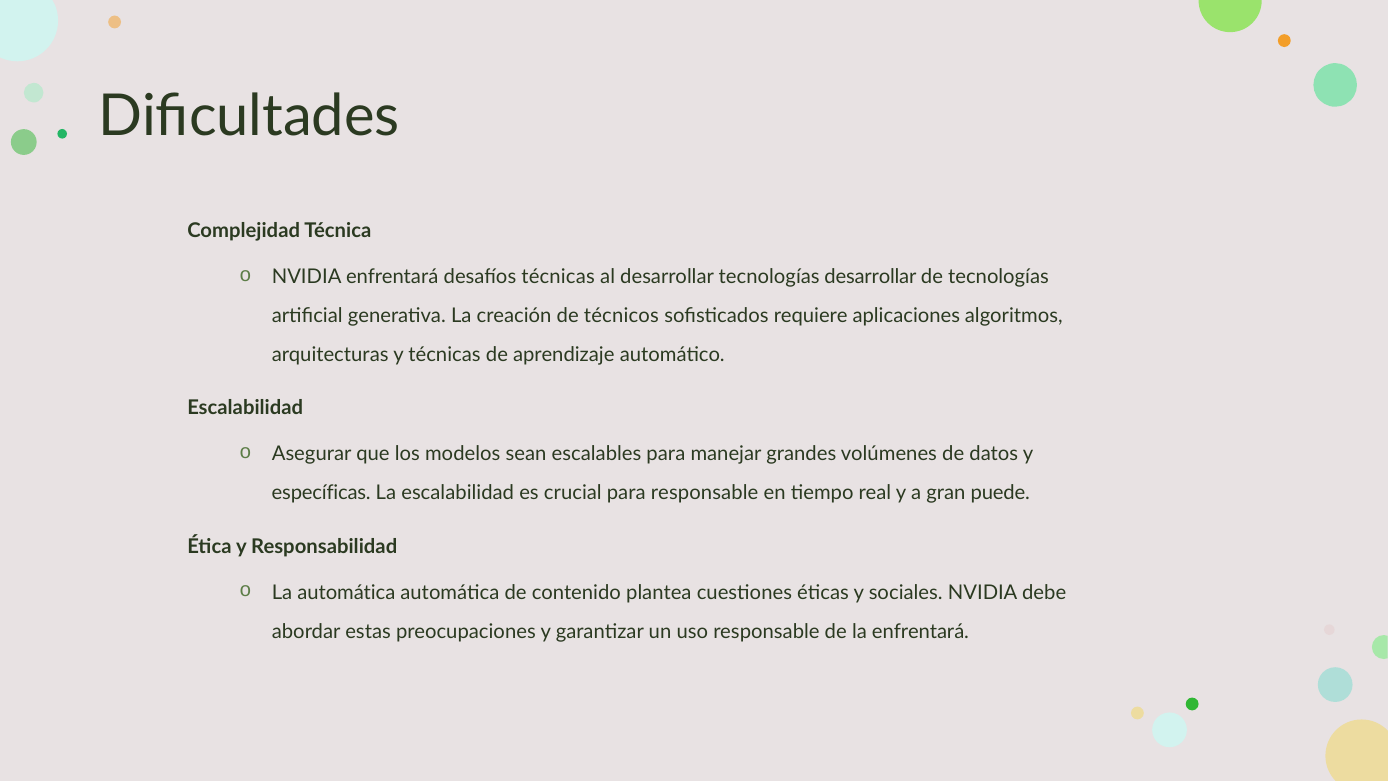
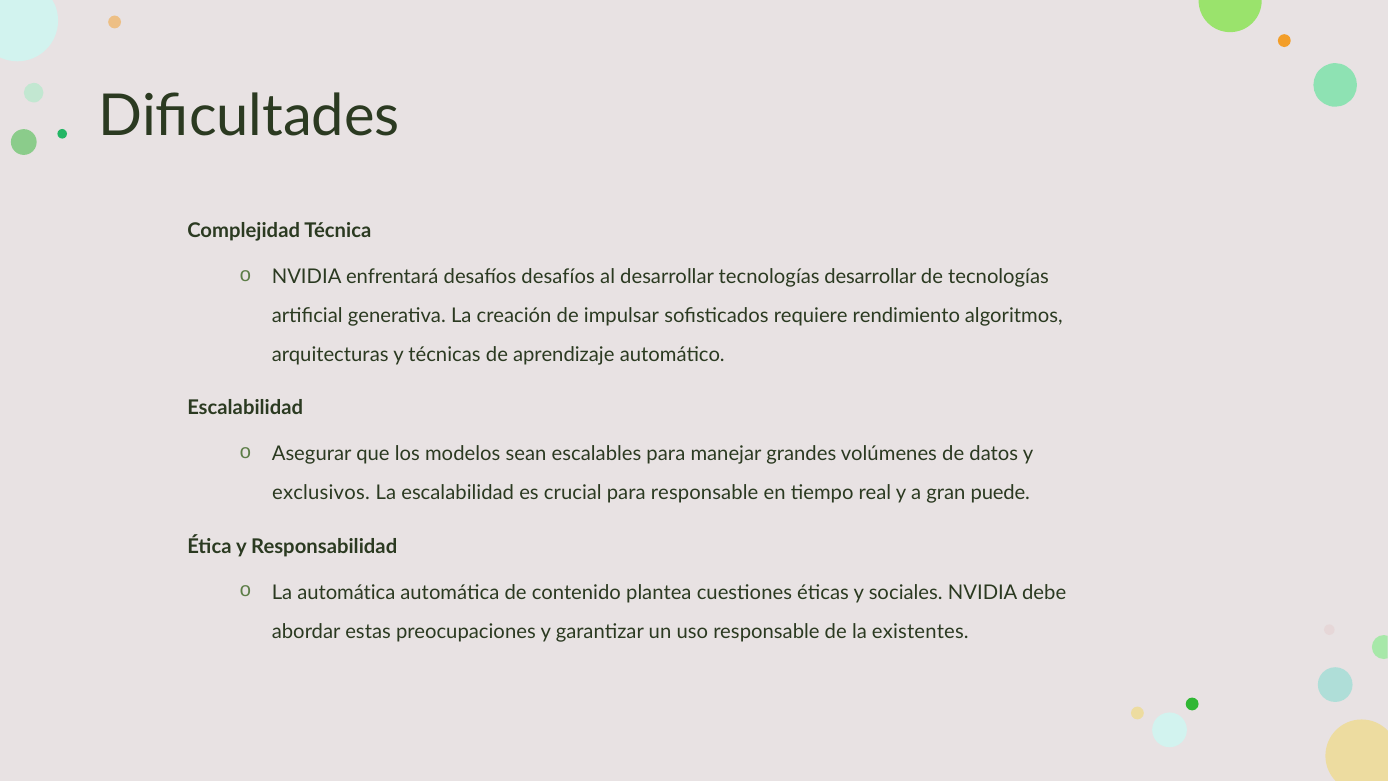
desafíos técnicas: técnicas -> desafíos
técnicos: técnicos -> impulsar
aplicaciones: aplicaciones -> rendimiento
específicas: específicas -> exclusivos
la enfrentará: enfrentará -> existentes
